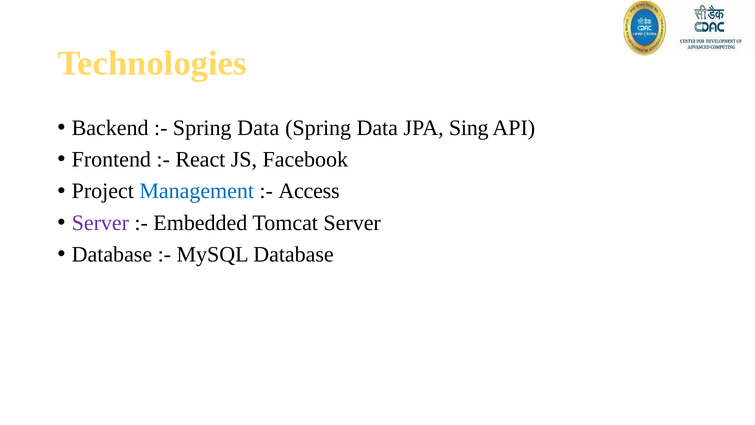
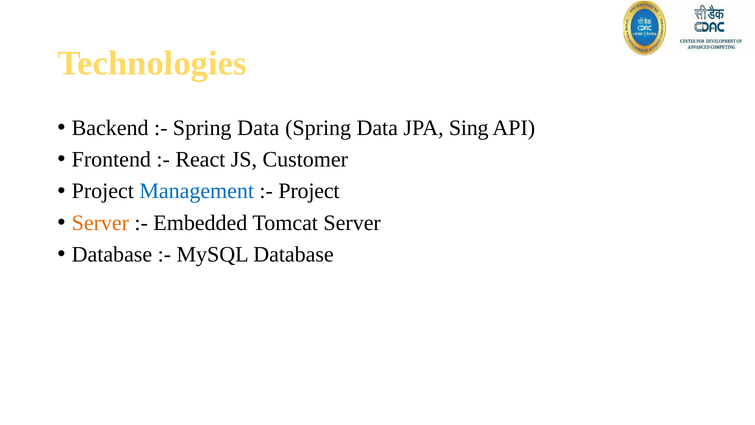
Facebook: Facebook -> Customer
Access at (309, 191): Access -> Project
Server at (100, 223) colour: purple -> orange
